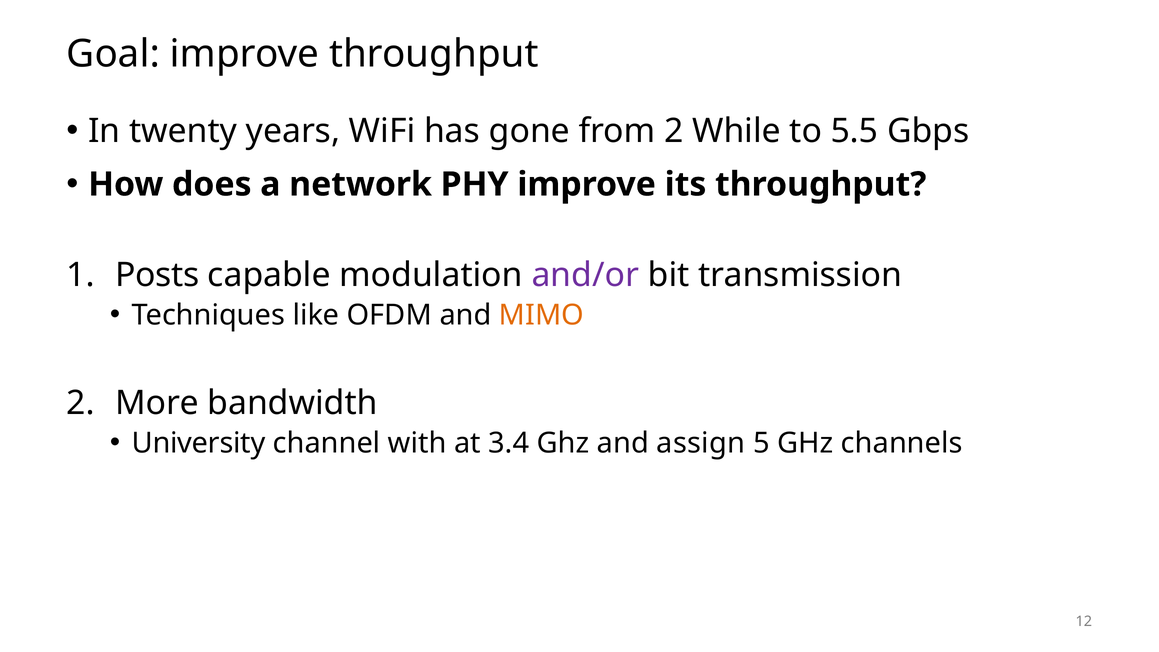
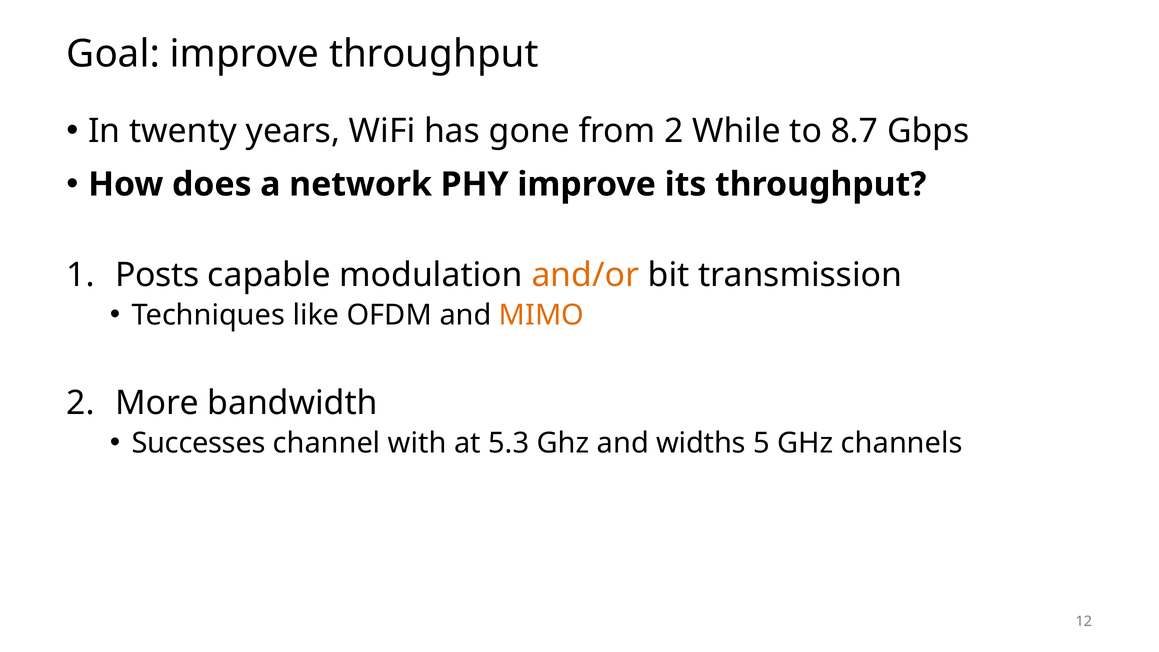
5.5: 5.5 -> 8.7
and/or colour: purple -> orange
University: University -> Successes
3.4: 3.4 -> 5.3
assign: assign -> widths
